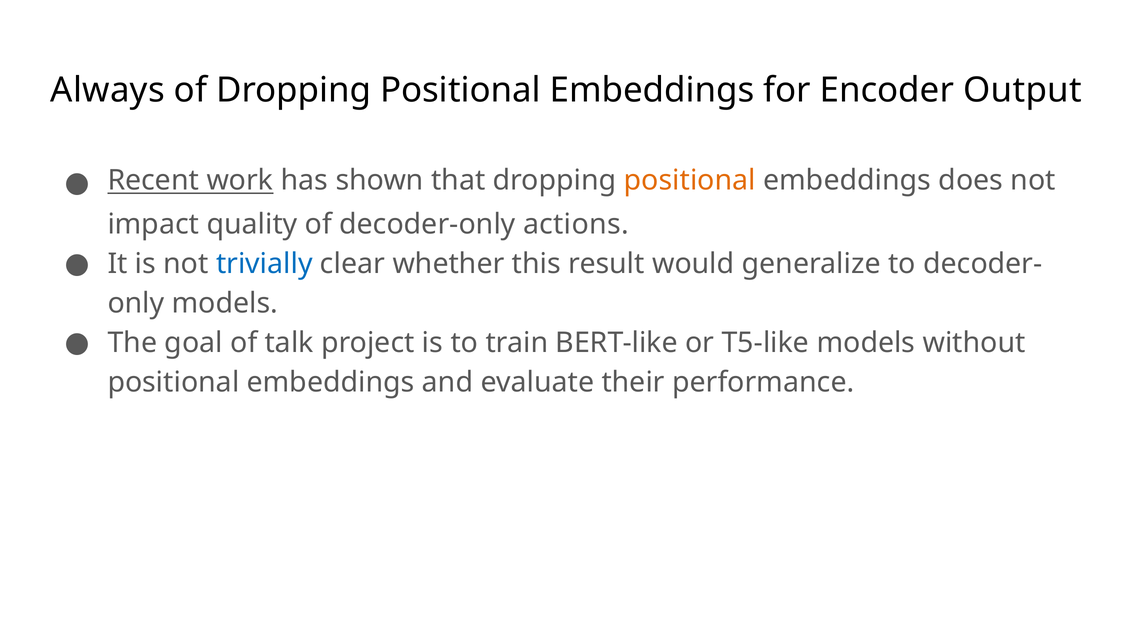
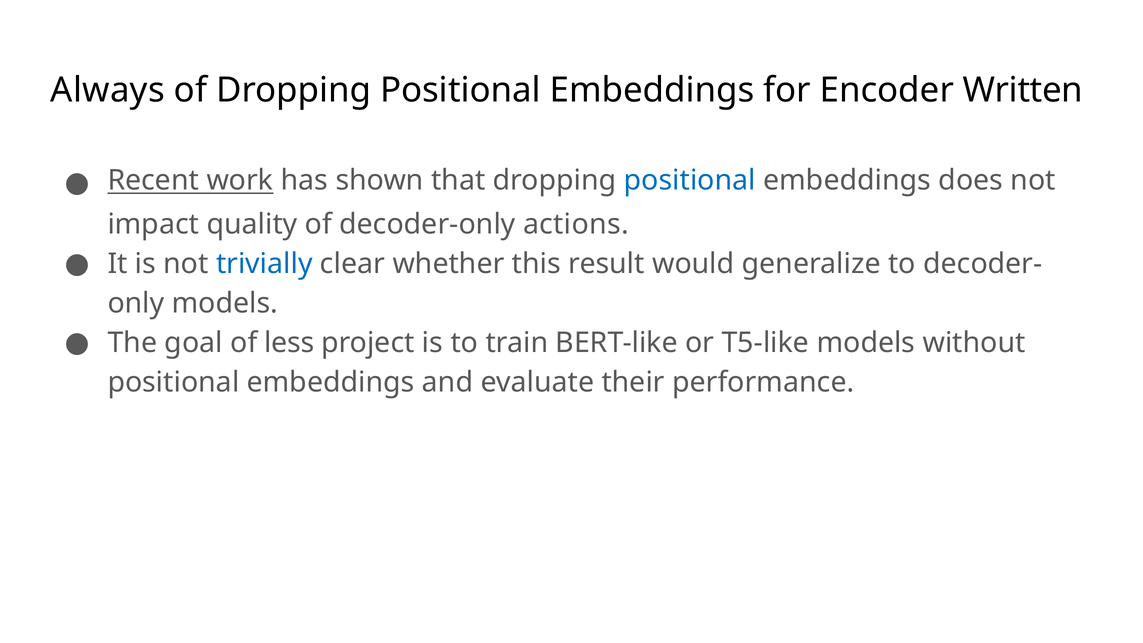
Output: Output -> Written
positional at (690, 180) colour: orange -> blue
talk: talk -> less
